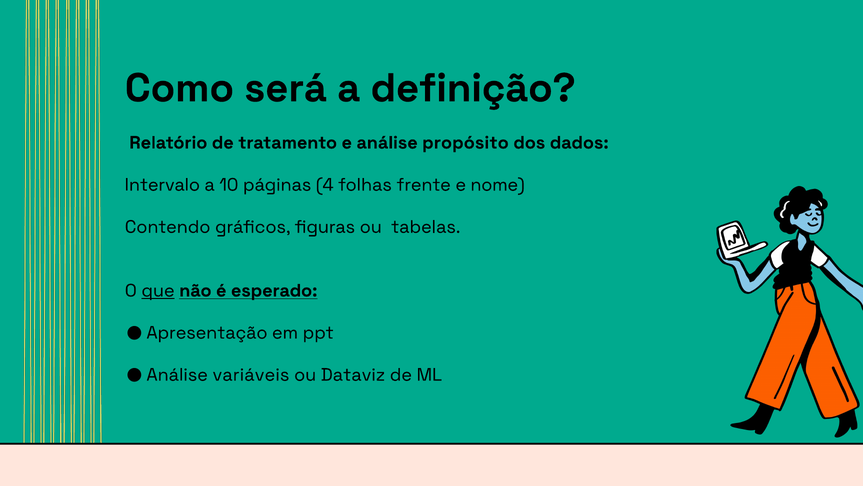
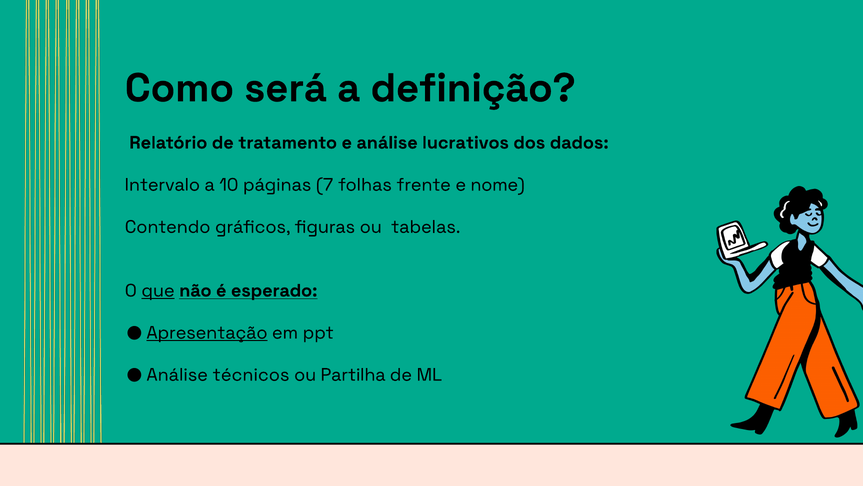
propósito: propósito -> lucrativos
4: 4 -> 7
Apresentação underline: none -> present
variáveis: variáveis -> técnicos
Dataviz: Dataviz -> Partilha
